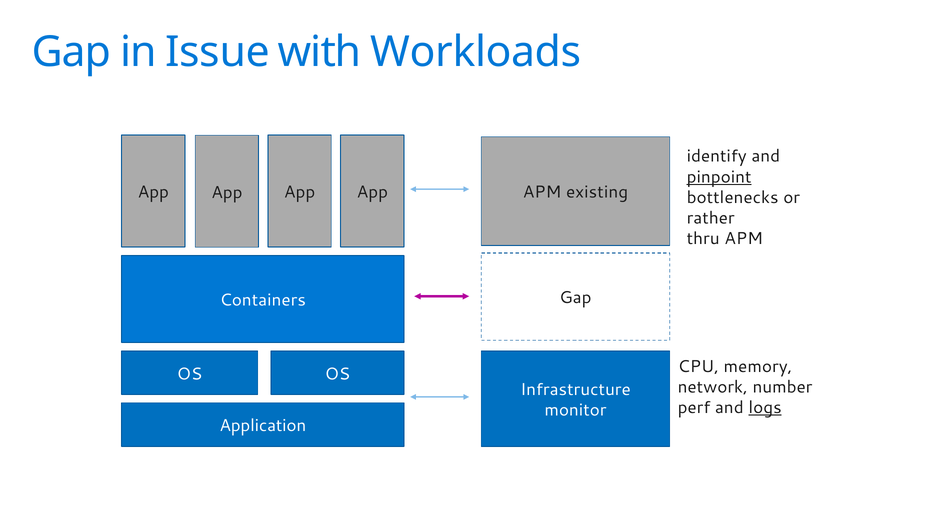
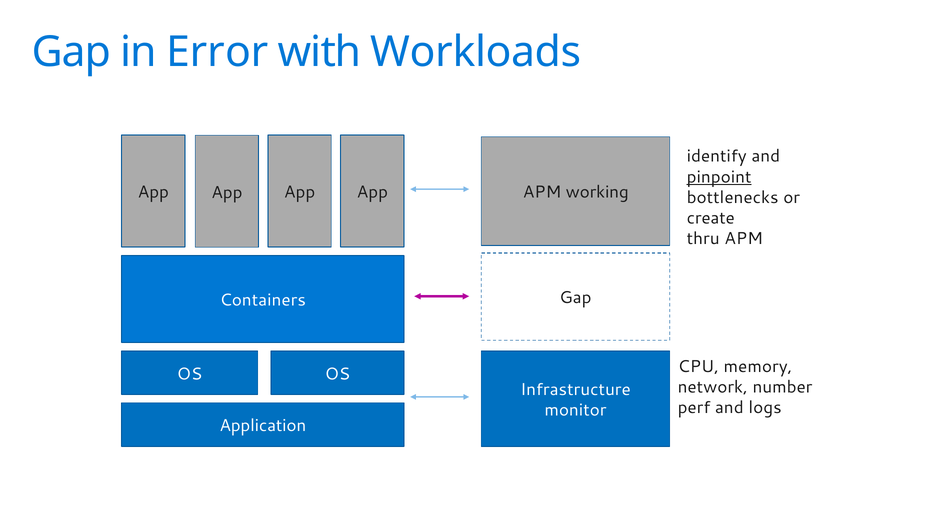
Issue: Issue -> Error
existing: existing -> working
rather: rather -> create
logs underline: present -> none
